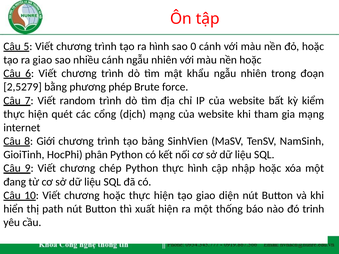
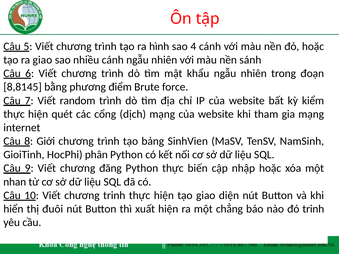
0: 0 -> 4
nền hoặc: hoặc -> sánh
2,5279: 2,5279 -> 8,8145
phép: phép -> điểm
chép: chép -> đăng
thực hình: hình -> biến
đang: đang -> nhan
chương hoặc: hoặc -> trinh
path: path -> đuôi
thống: thống -> chẳng
